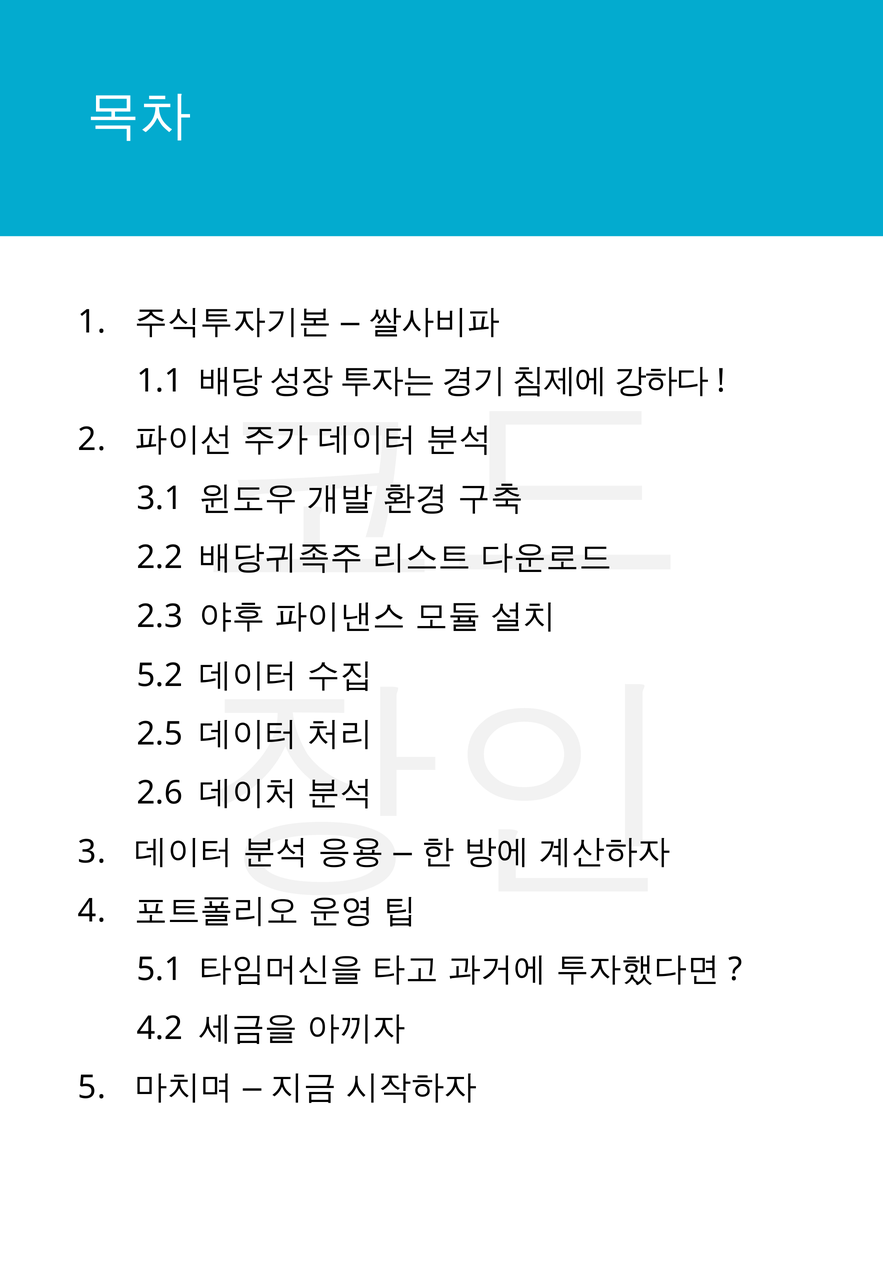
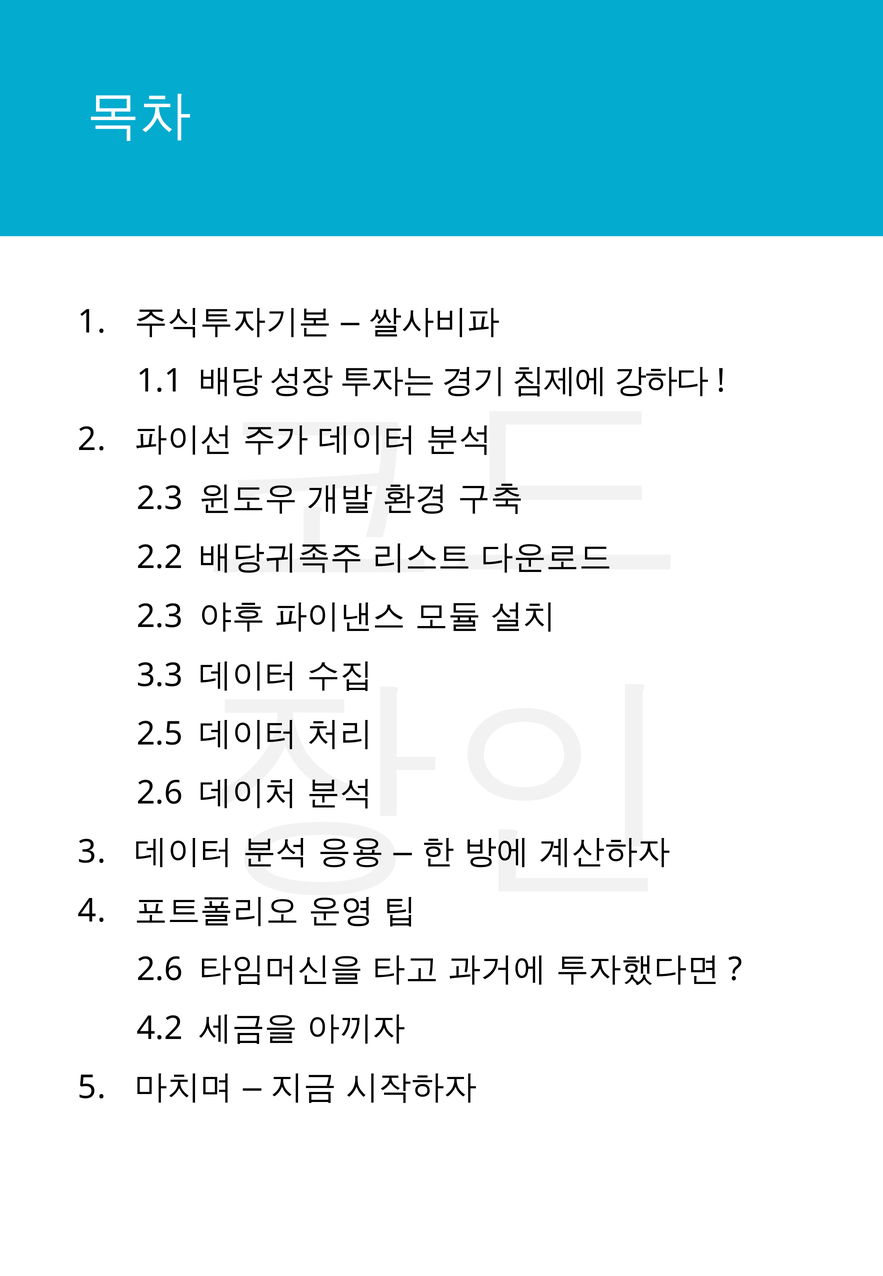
3.1 at (160, 498): 3.1 -> 2.3
5.2: 5.2 -> 3.3
5.1 at (160, 969): 5.1 -> 2.6
